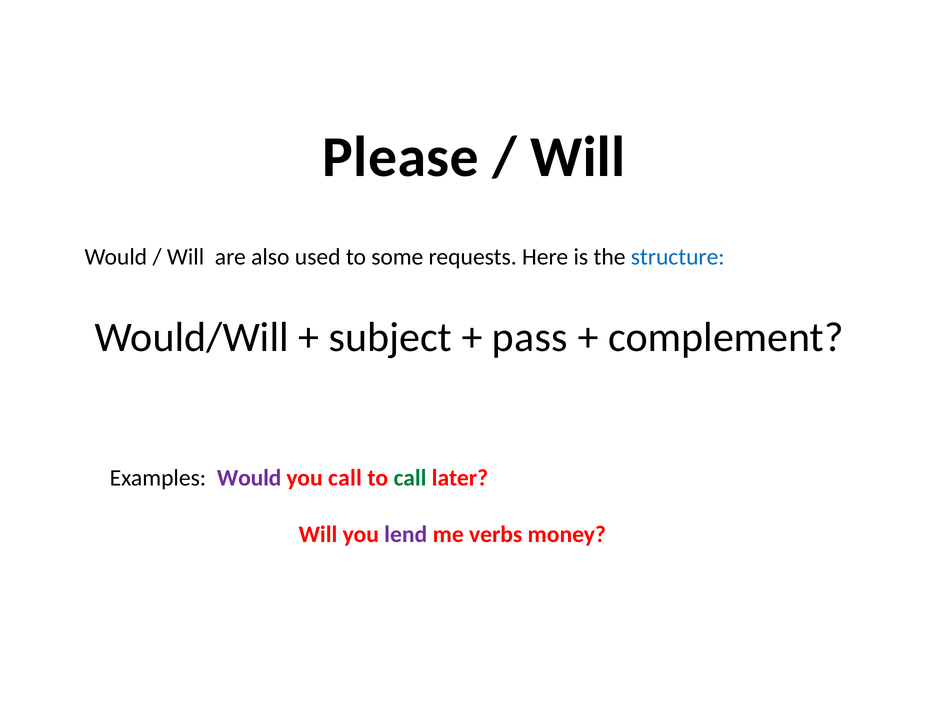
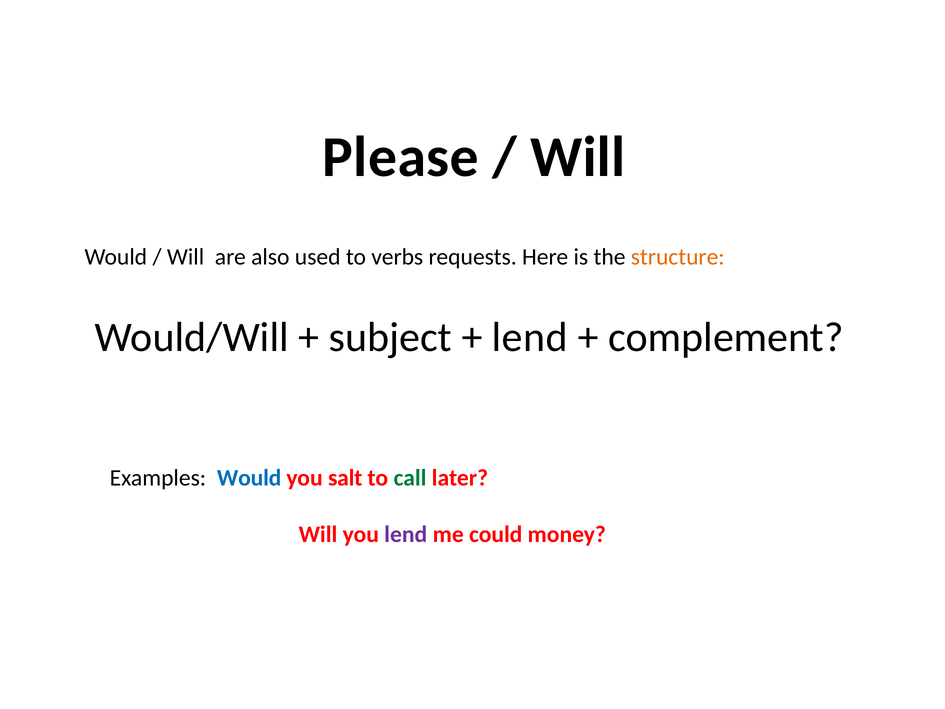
some: some -> verbs
structure colour: blue -> orange
pass at (530, 337): pass -> lend
Would at (249, 478) colour: purple -> blue
you call: call -> salt
verbs: verbs -> could
